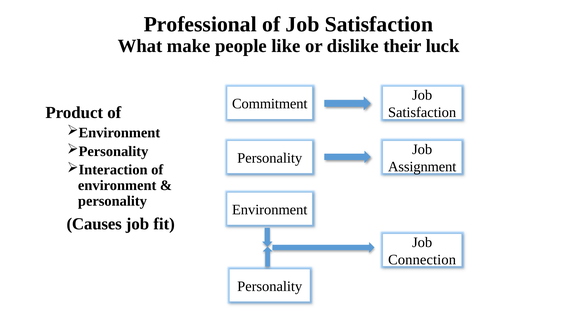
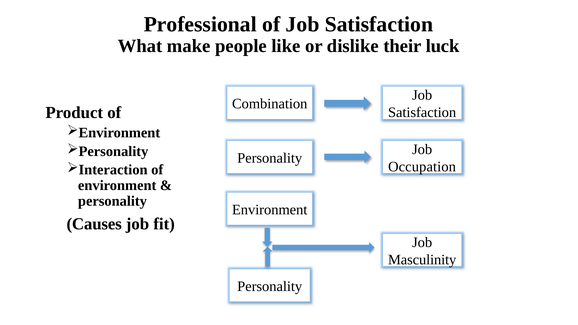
Commitment: Commitment -> Combination
Assignment: Assignment -> Occupation
Connection: Connection -> Masculinity
